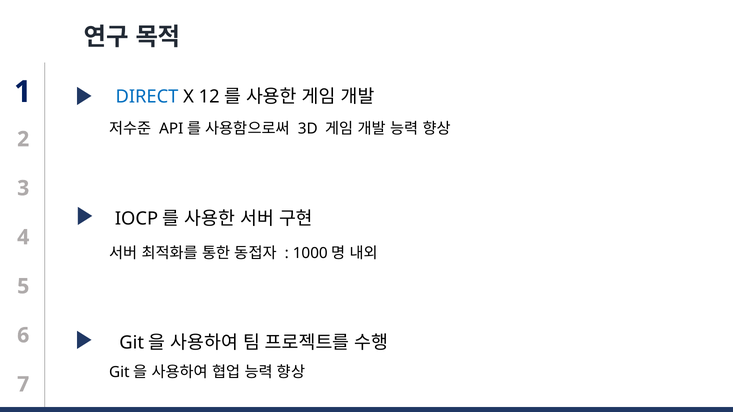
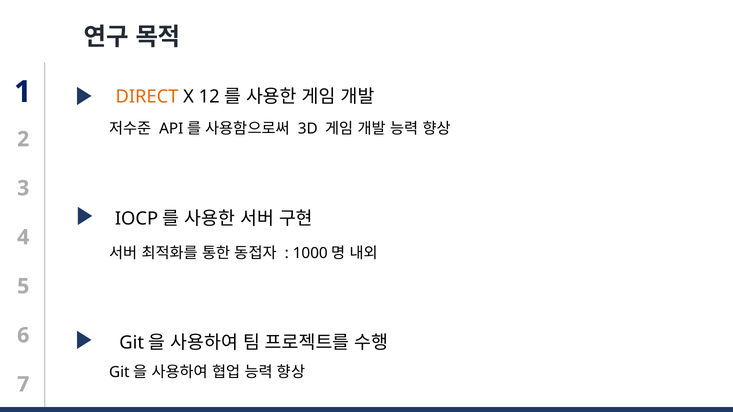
DIRECT colour: blue -> orange
